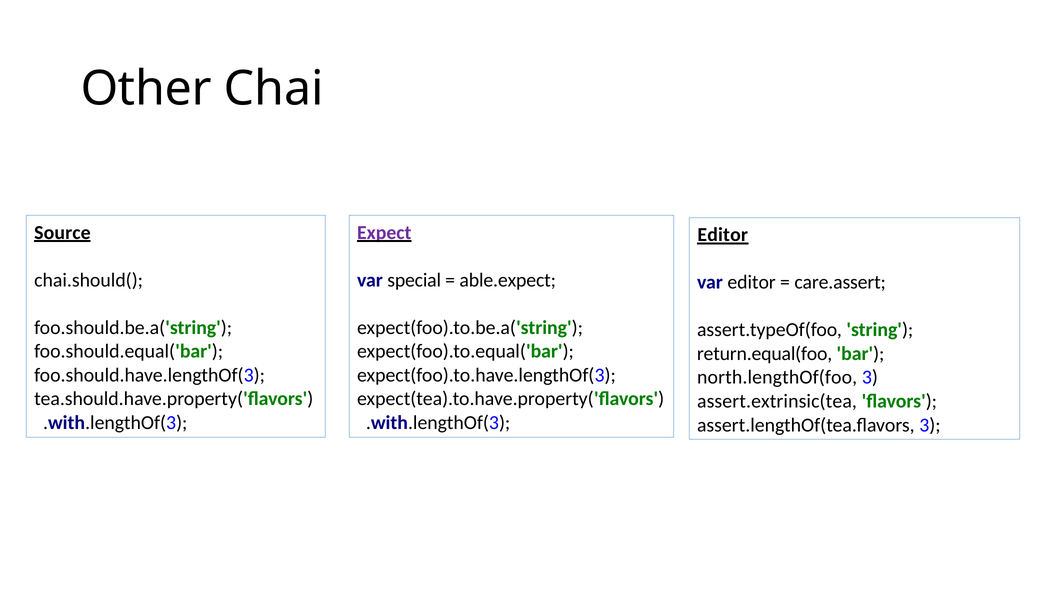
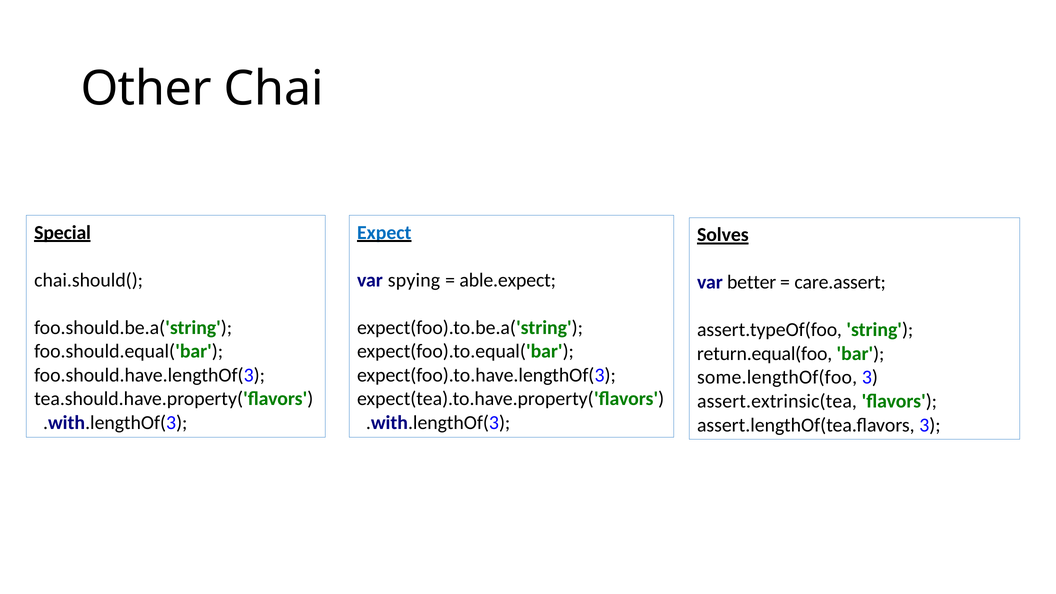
Source: Source -> Special
Expect colour: purple -> blue
Editor at (723, 235): Editor -> Solves
special: special -> spying
var editor: editor -> better
north.lengthOf(foo: north.lengthOf(foo -> some.lengthOf(foo
